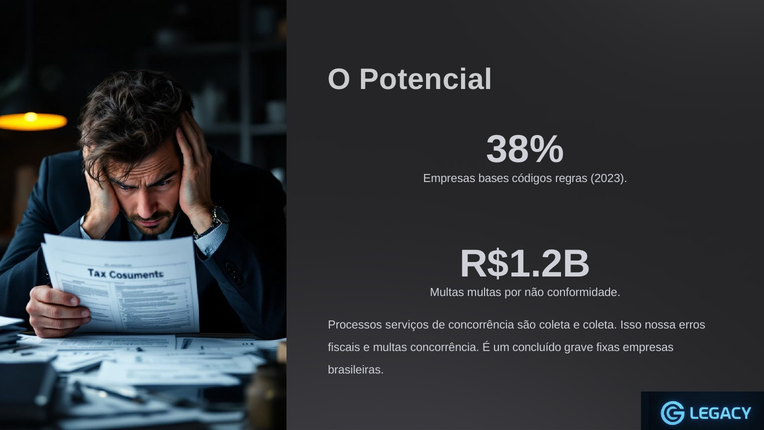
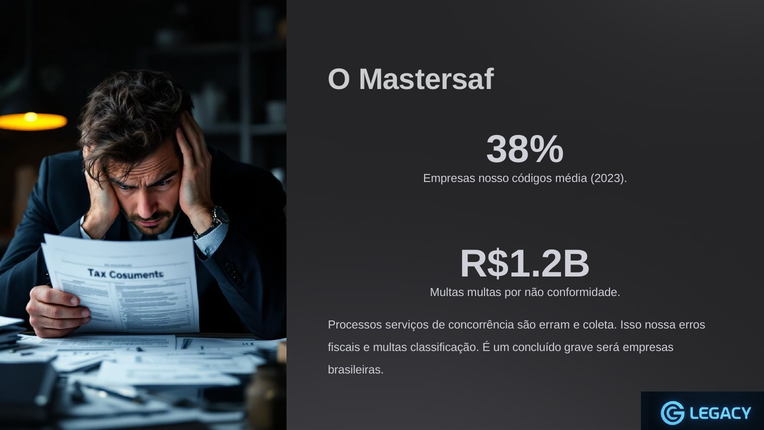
Potencial: Potencial -> Mastersaf
bases: bases -> nosso
regras: regras -> média
são coleta: coleta -> erram
multas concorrência: concorrência -> classificação
fixas: fixas -> será
